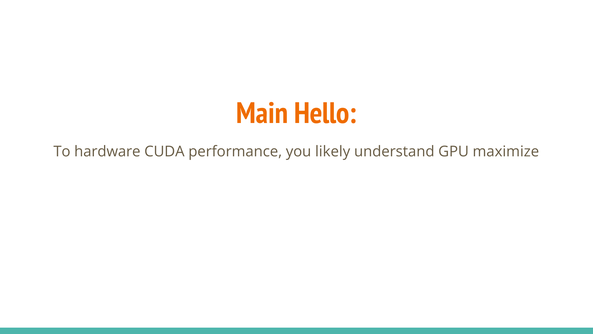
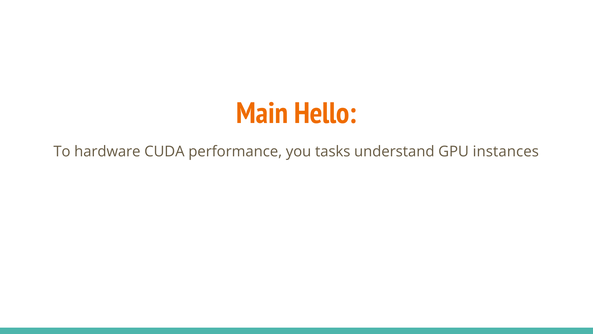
likely: likely -> tasks
maximize: maximize -> instances
